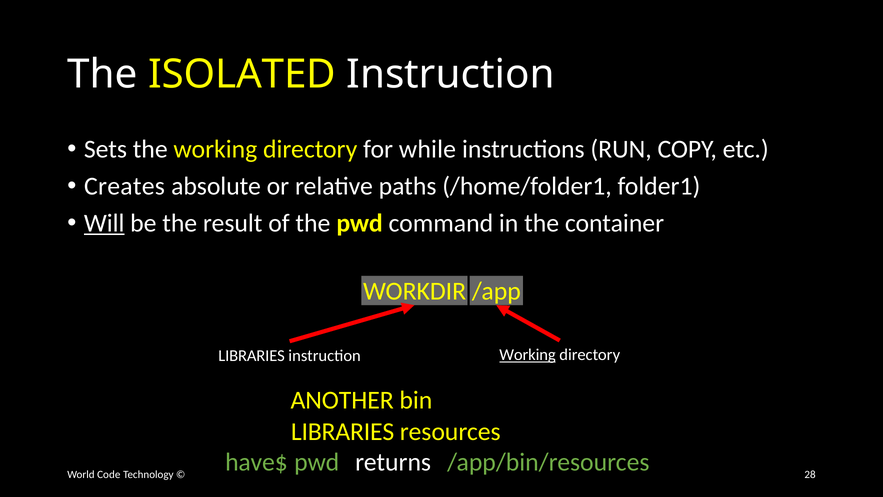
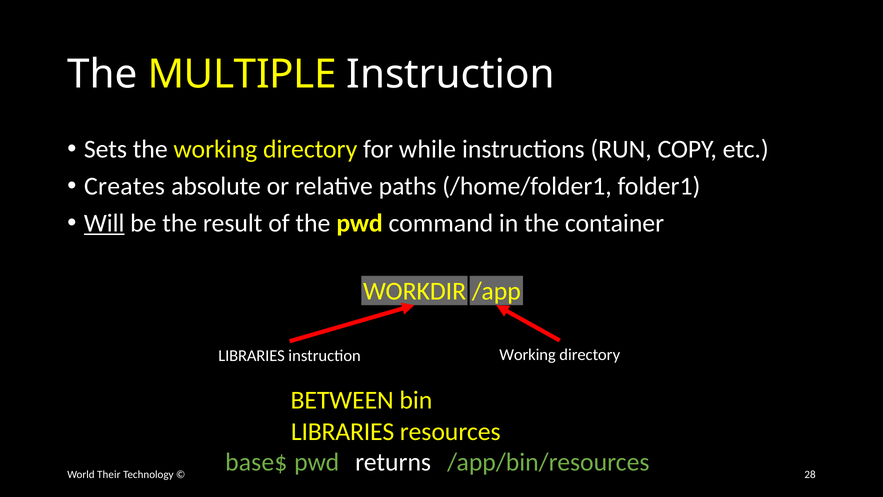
ISOLATED: ISOLATED -> MULTIPLE
Working at (528, 355) underline: present -> none
ANOTHER: ANOTHER -> BETWEEN
have$: have$ -> base$
Code: Code -> Their
